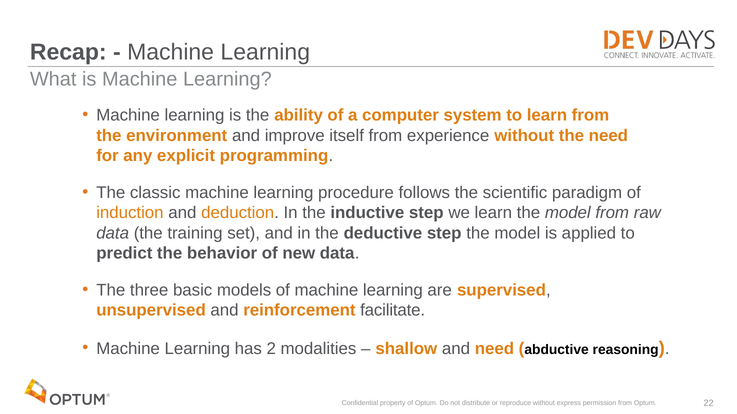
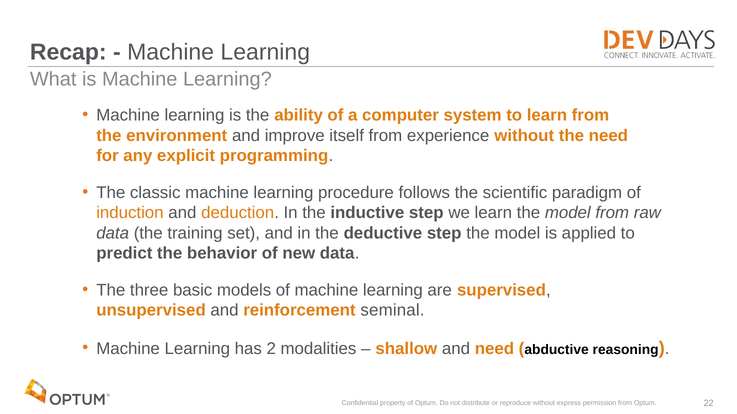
facilitate: facilitate -> seminal
